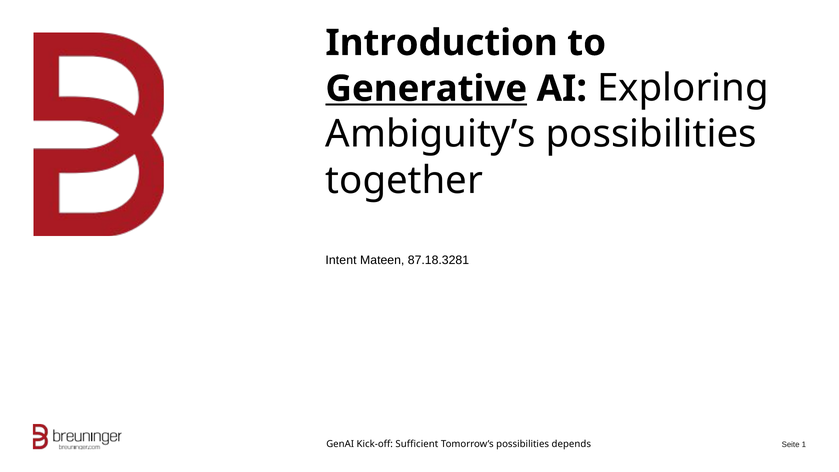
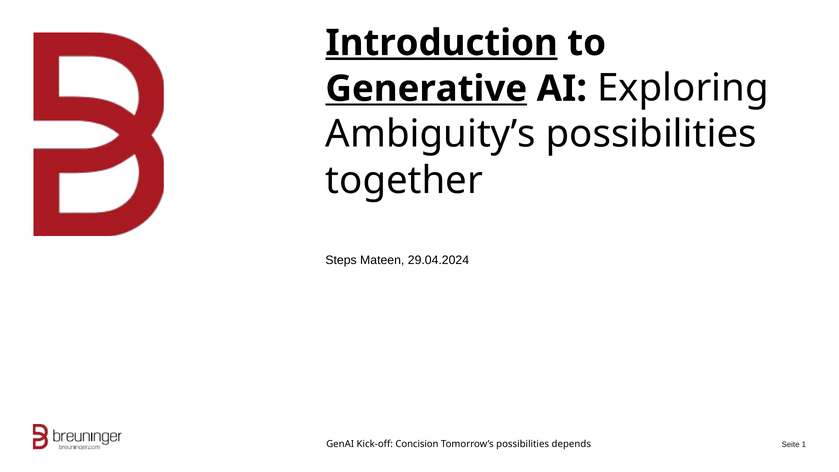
Introduction underline: none -> present
Intent: Intent -> Steps
87.18.3281: 87.18.3281 -> 29.04.2024
Sufficient: Sufficient -> Concision
